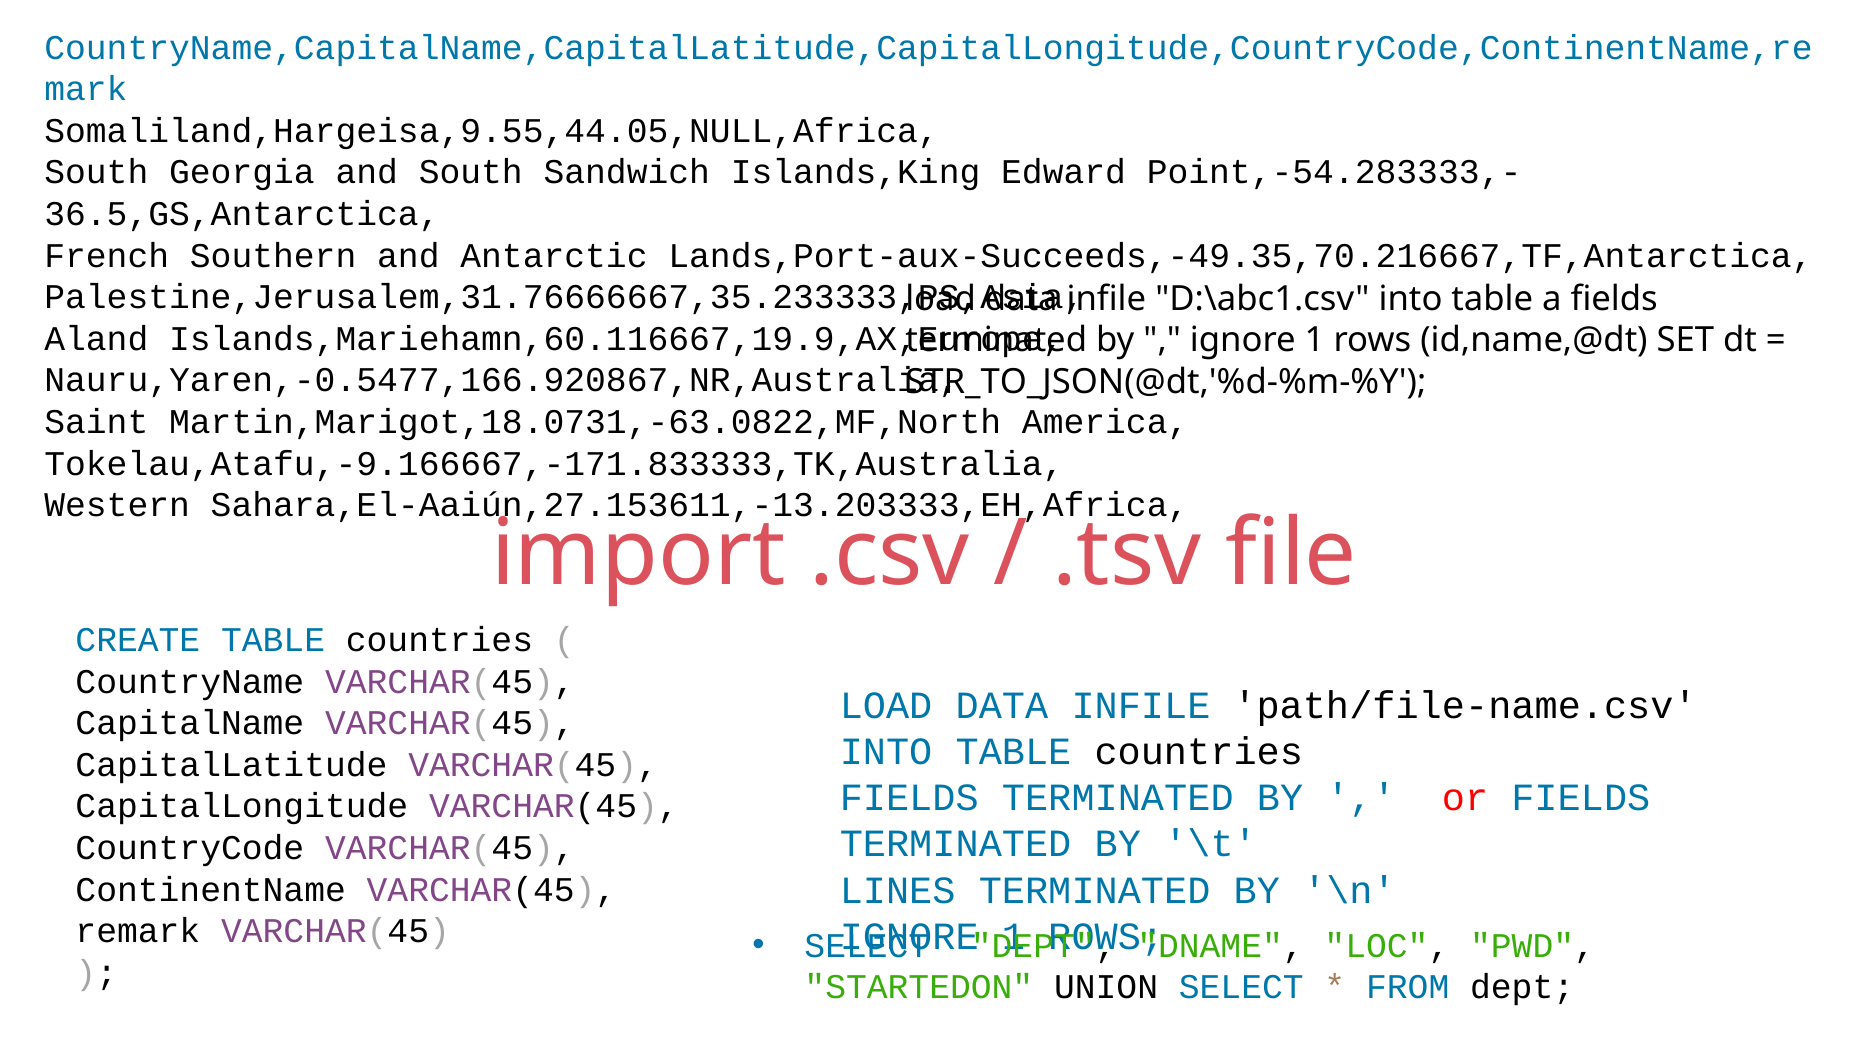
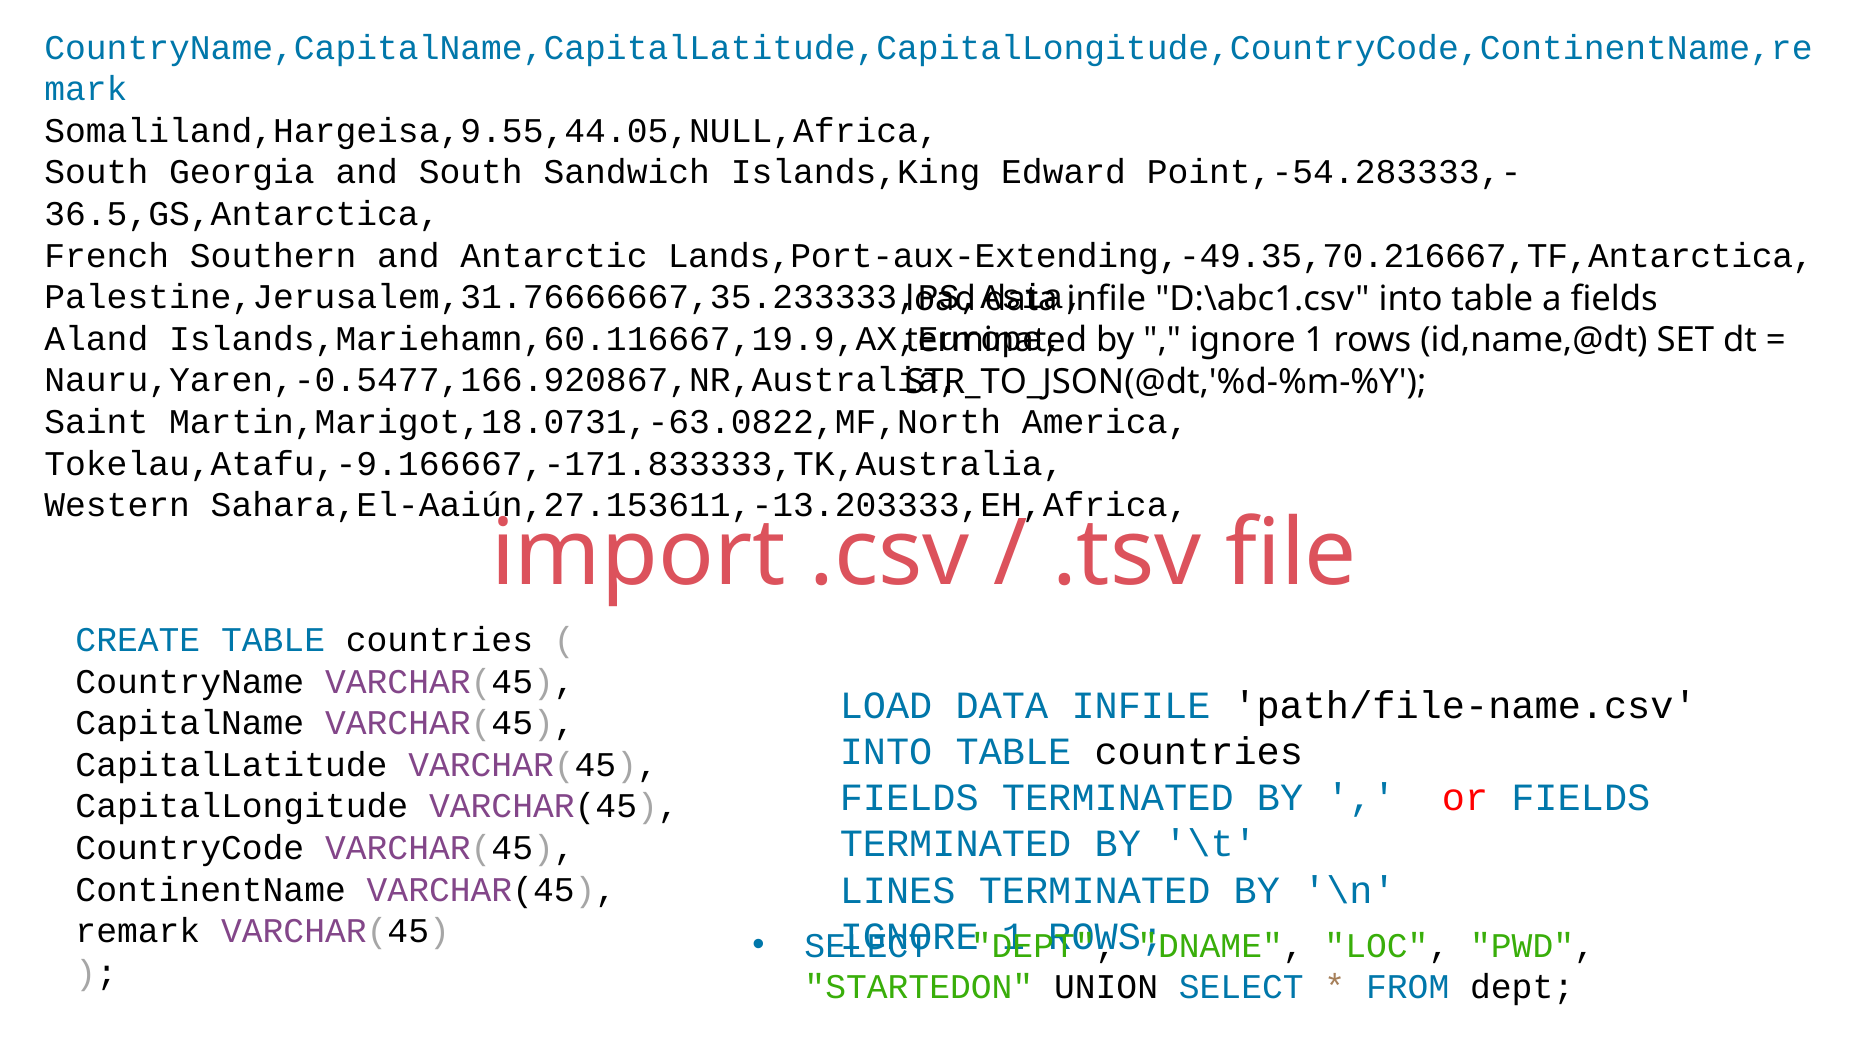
Lands,Port-aux-Succeeds,-49.35,70.216667,TF,Antarctica: Lands,Port-aux-Succeeds,-49.35,70.216667,TF,Antarctica -> Lands,Port-aux-Extending,-49.35,70.216667,TF,Antarctica
